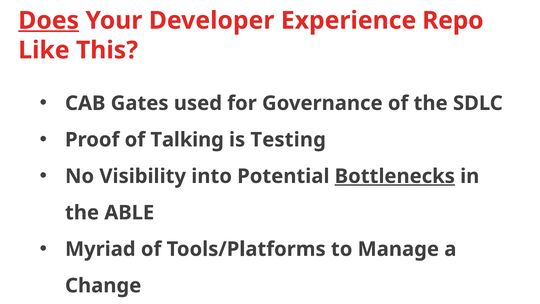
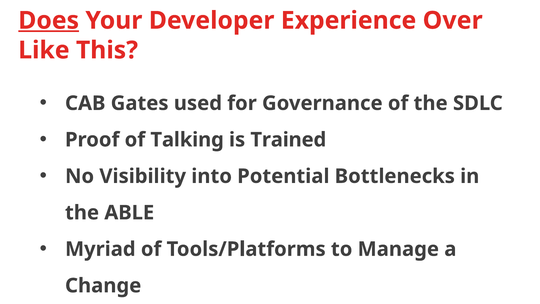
Repo: Repo -> Over
Testing: Testing -> Trained
Bottlenecks underline: present -> none
